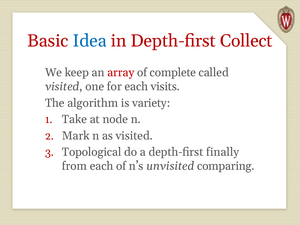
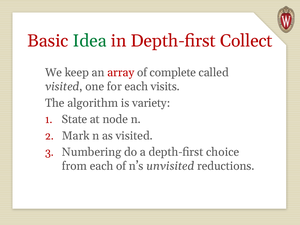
Idea colour: blue -> green
Take: Take -> State
Topological: Topological -> Numbering
finally: finally -> choice
comparing: comparing -> reductions
